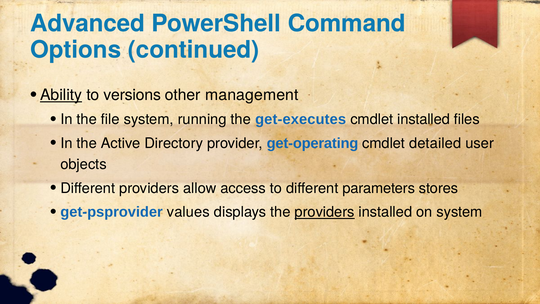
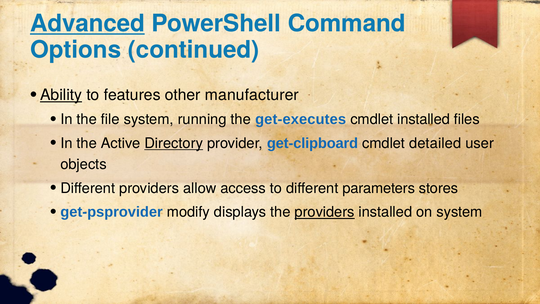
Advanced underline: none -> present
versions: versions -> features
management: management -> manufacturer
Directory underline: none -> present
get-operating: get-operating -> get-clipboard
values: values -> modify
